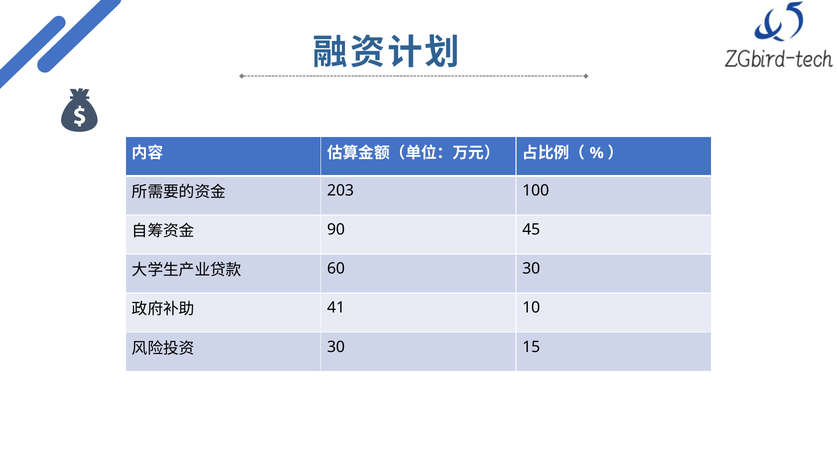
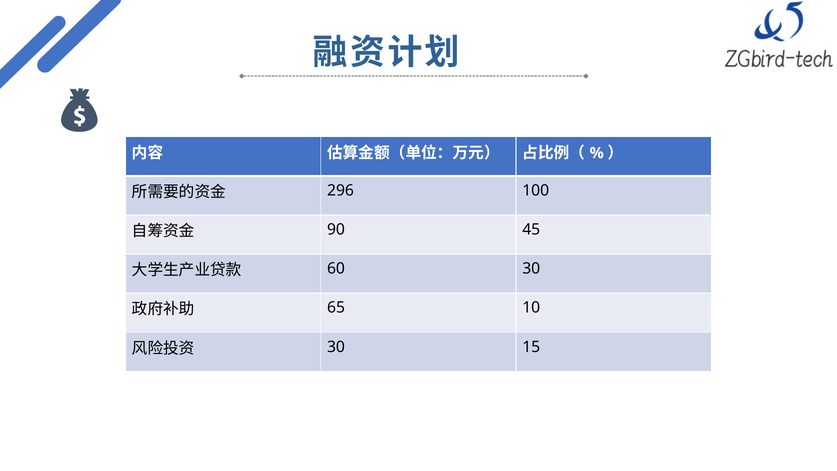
203: 203 -> 296
41: 41 -> 65
